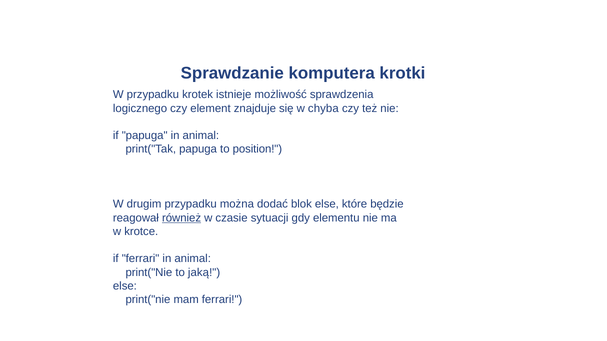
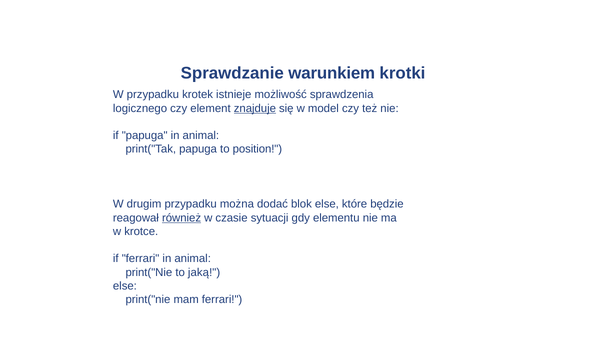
komputera: komputera -> warunkiem
znajduje underline: none -> present
chyba: chyba -> model
